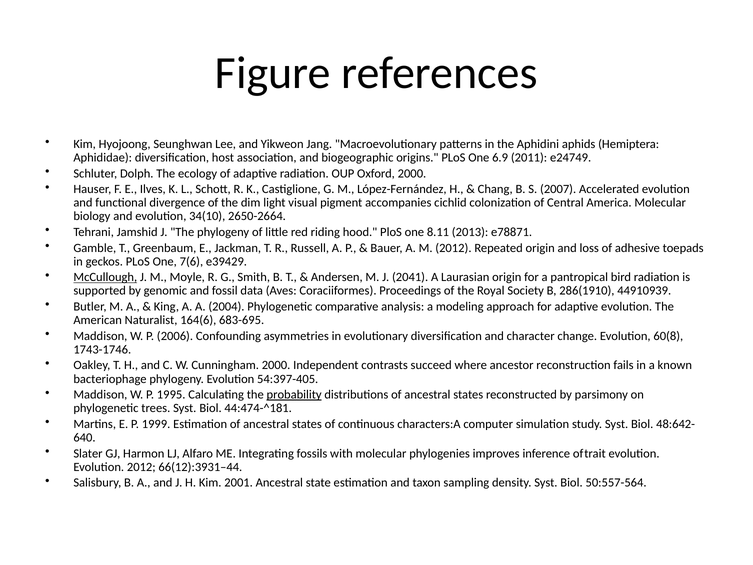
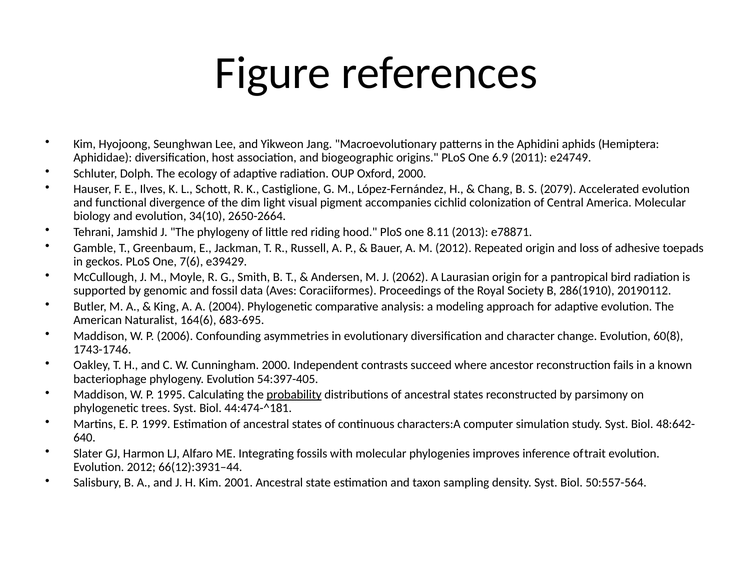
2007: 2007 -> 2079
McCullough underline: present -> none
2041: 2041 -> 2062
44910939: 44910939 -> 20190112
